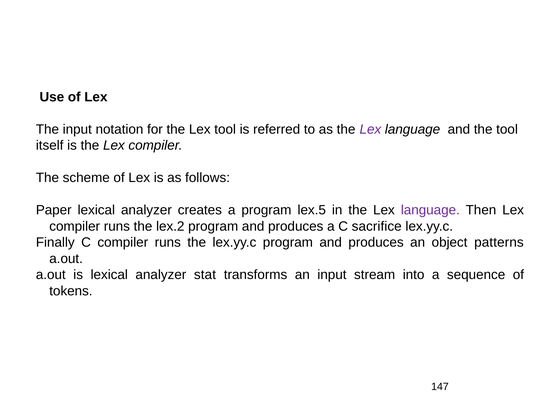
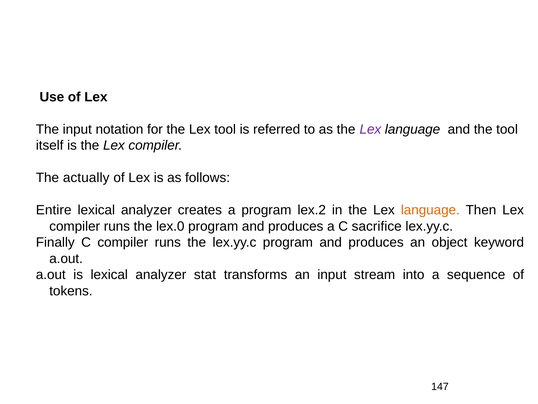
scheme: scheme -> actually
Paper: Paper -> Entire
lex.5: lex.5 -> lex.2
language at (430, 210) colour: purple -> orange
lex.2: lex.2 -> lex.0
patterns: patterns -> keyword
